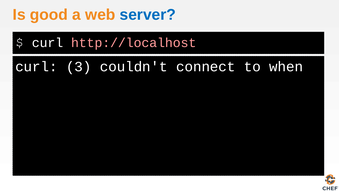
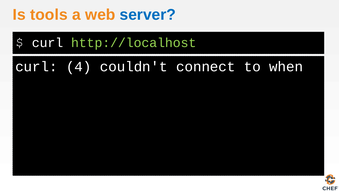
good: good -> tools
http://localhost colour: pink -> light green
3: 3 -> 4
